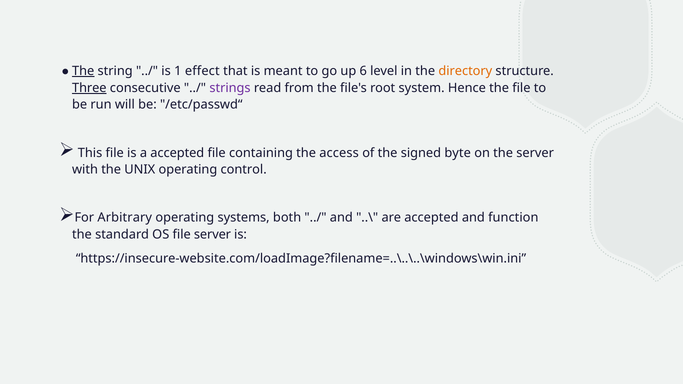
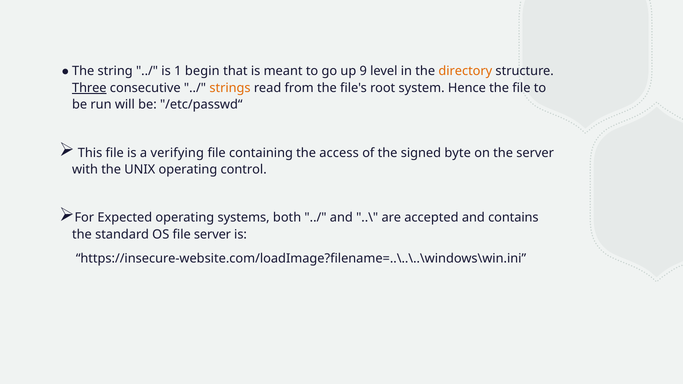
The at (83, 71) underline: present -> none
effect: effect -> begin
6: 6 -> 9
strings colour: purple -> orange
a accepted: accepted -> verifying
Arbitrary: Arbitrary -> Expected
function: function -> contains
